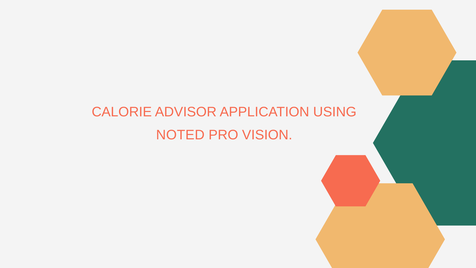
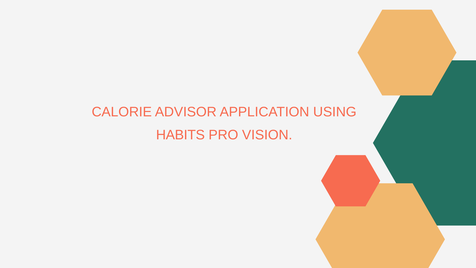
NOTED: NOTED -> HABITS
